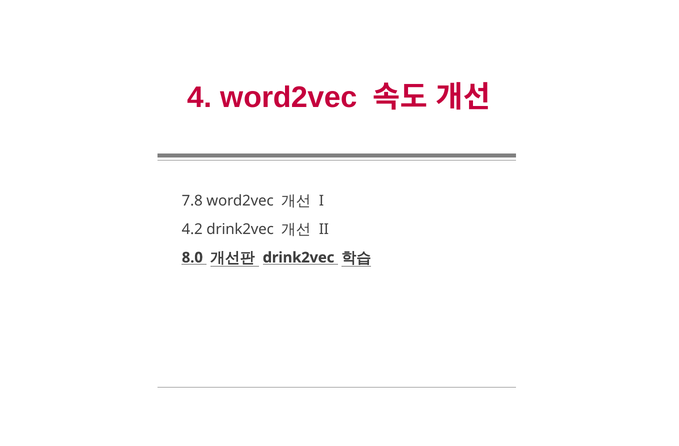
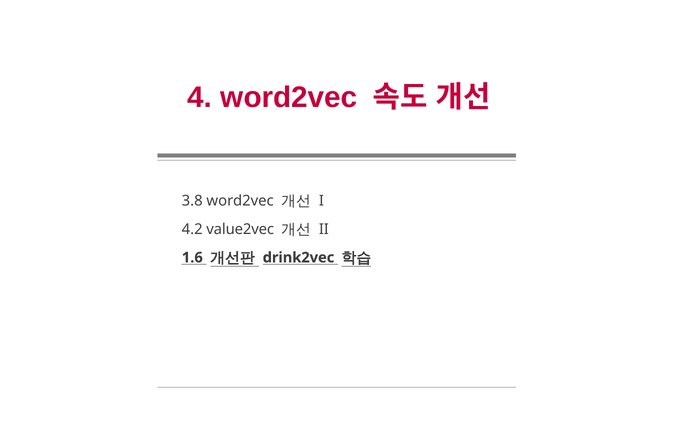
7.8: 7.8 -> 3.8
4.2 drink2vec: drink2vec -> value2vec
8.0: 8.0 -> 1.6
